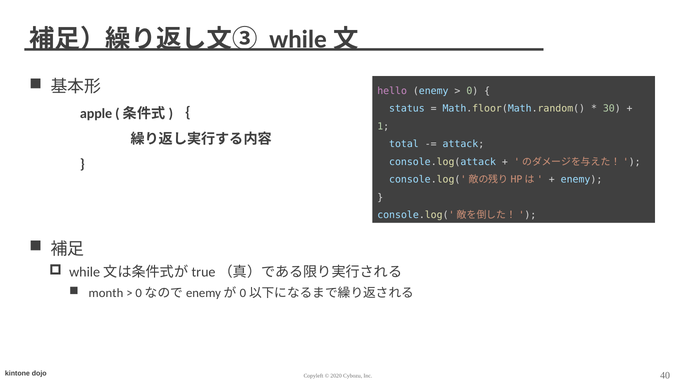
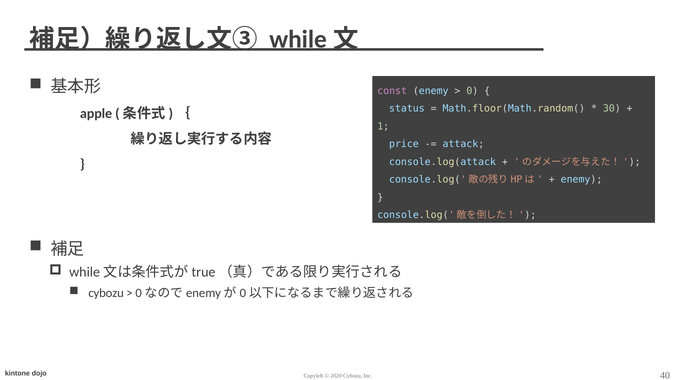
hello: hello -> const
total: total -> price
month at (106, 293): month -> cybozu
